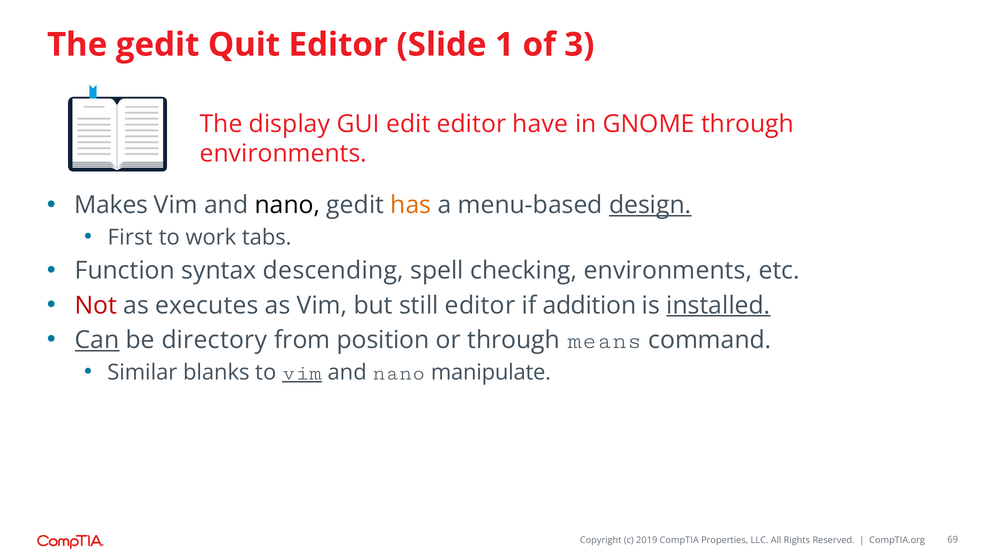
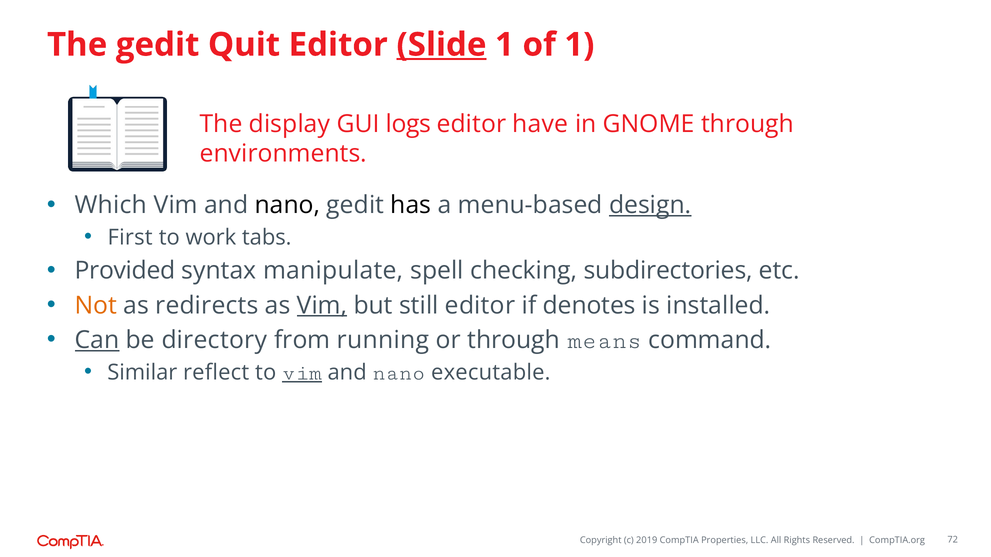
Slide underline: none -> present
of 3: 3 -> 1
edit: edit -> logs
Makes: Makes -> Which
has colour: orange -> black
Function: Function -> Provided
descending: descending -> manipulate
checking environments: environments -> subdirectories
Not colour: red -> orange
executes: executes -> redirects
Vim at (322, 306) underline: none -> present
addition: addition -> denotes
installed underline: present -> none
position: position -> running
blanks: blanks -> reflect
manipulate: manipulate -> executable
69: 69 -> 72
